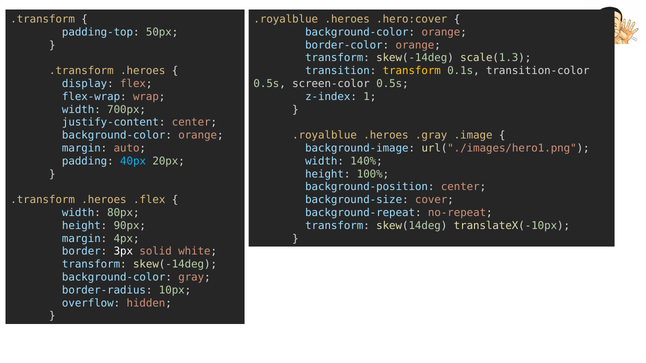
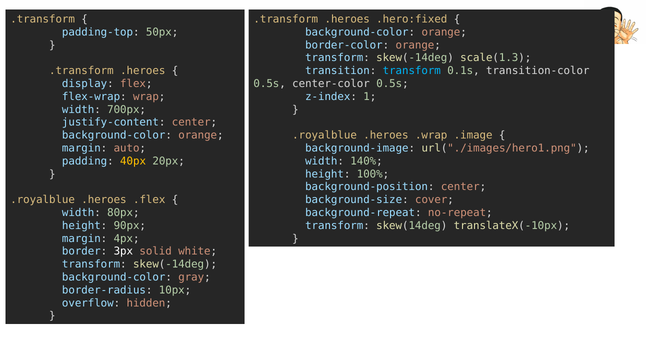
.royalblue at (286, 19): .royalblue -> .transform
.hero:cover: .hero:cover -> .hero:fixed
transform at (412, 71) colour: yellow -> light blue
screen-color: screen-color -> center-color
.gray: .gray -> .wrap
40px colour: light blue -> yellow
.transform at (43, 200): .transform -> .royalblue
